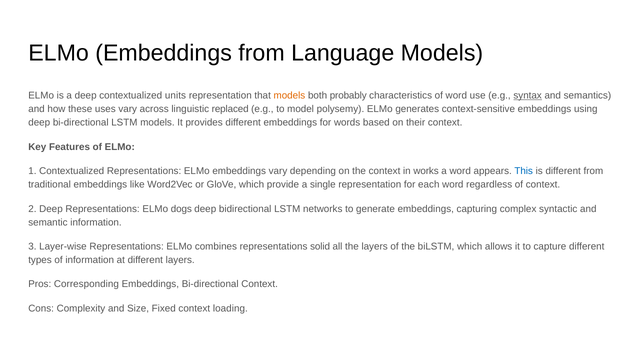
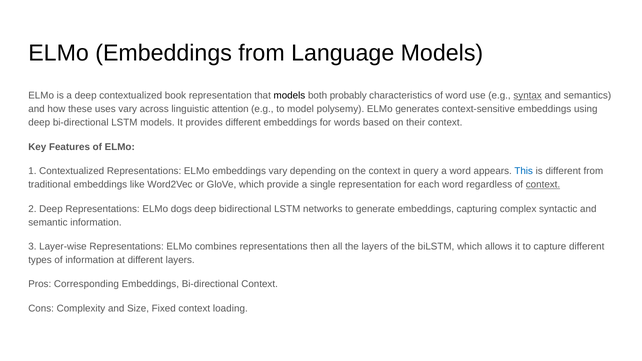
units: units -> book
models at (289, 96) colour: orange -> black
replaced: replaced -> attention
works: works -> query
context at (543, 185) underline: none -> present
solid: solid -> then
